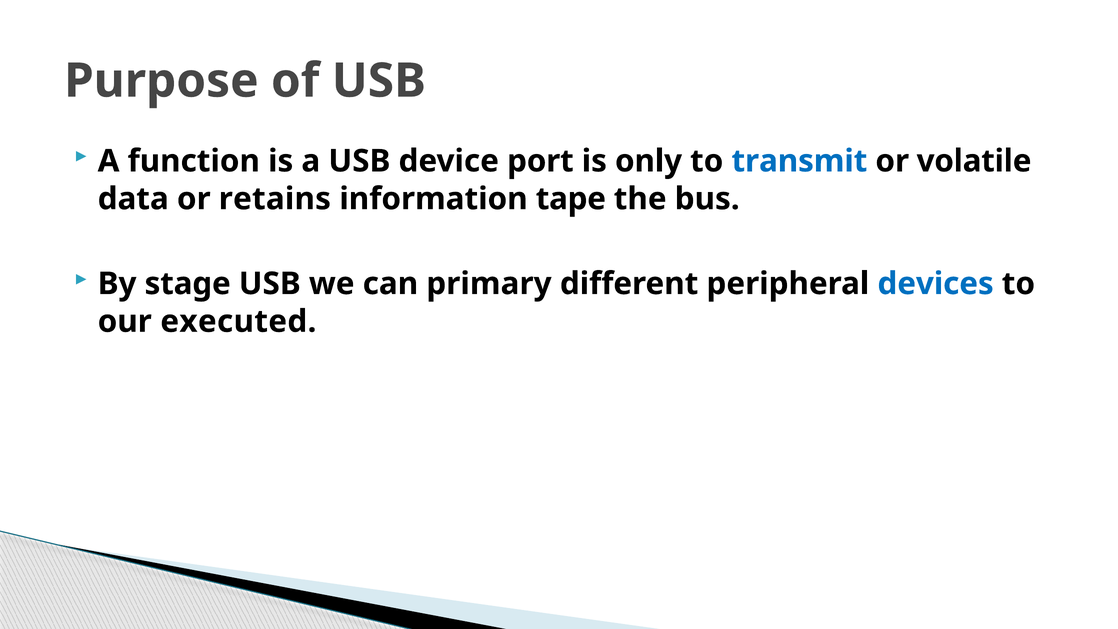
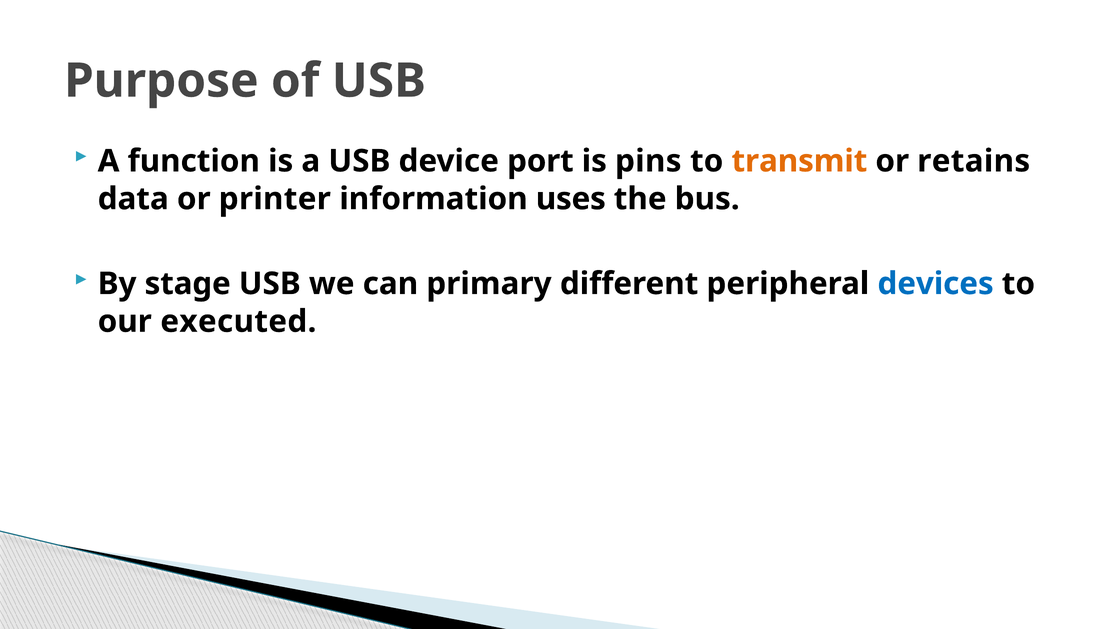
only: only -> pins
transmit colour: blue -> orange
volatile: volatile -> retains
retains: retains -> printer
tape: tape -> uses
